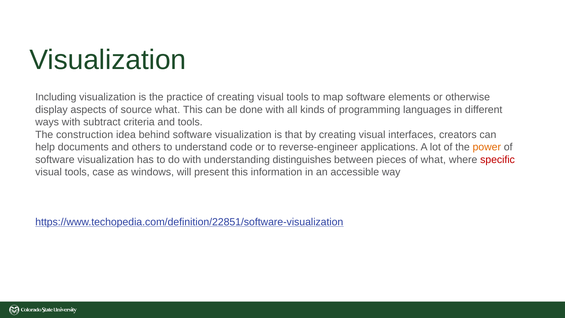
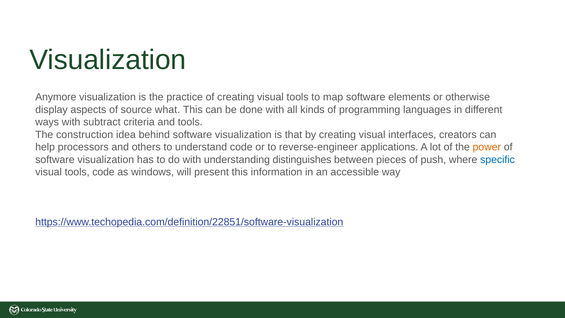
Including: Including -> Anymore
documents: documents -> processors
of what: what -> push
specific colour: red -> blue
tools case: case -> code
